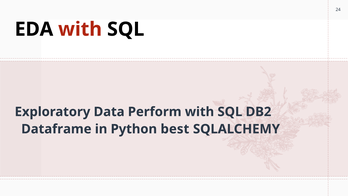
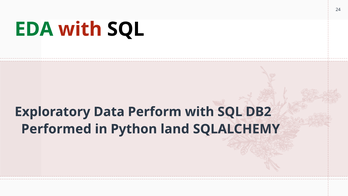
EDA colour: black -> green
Dataframe: Dataframe -> Performed
best: best -> land
